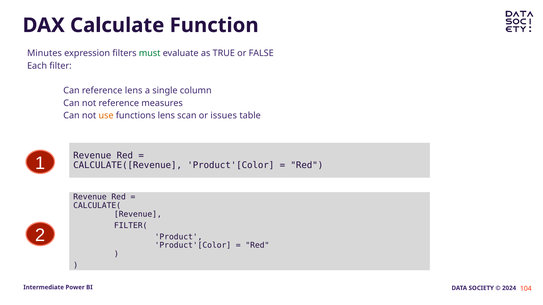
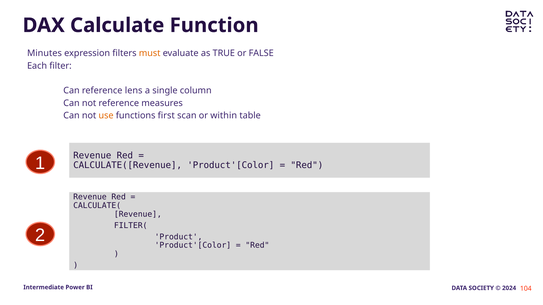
must colour: green -> orange
functions lens: lens -> first
issues: issues -> within
